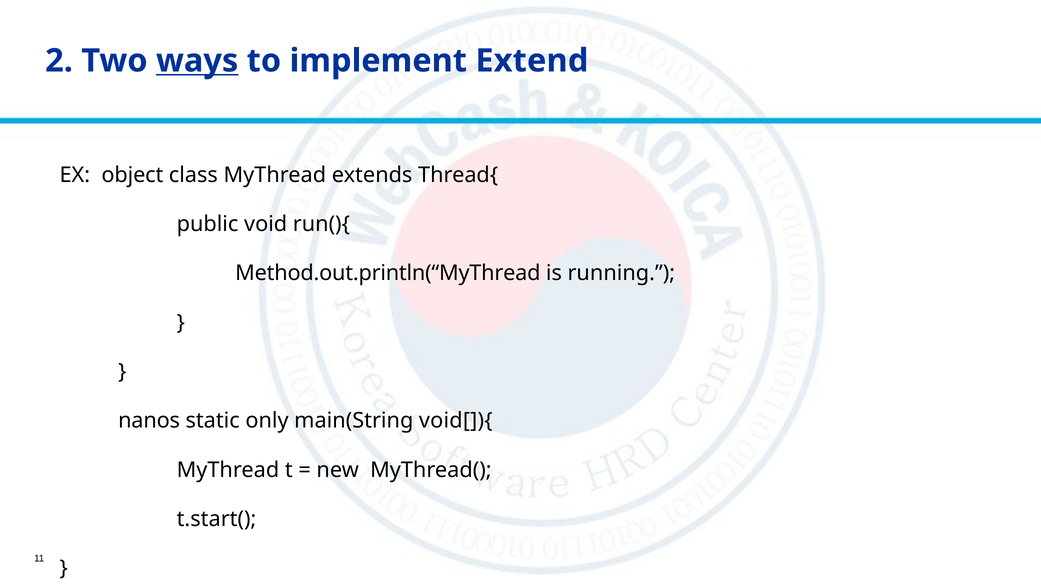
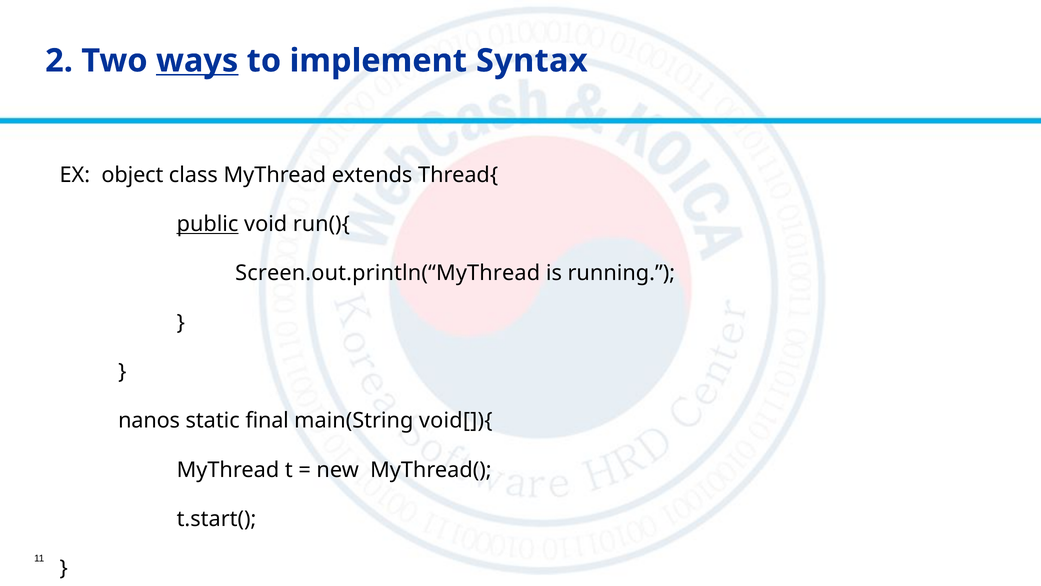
Extend: Extend -> Syntax
public underline: none -> present
Method.out.println(“MyThread: Method.out.println(“MyThread -> Screen.out.println(“MyThread
only: only -> final
